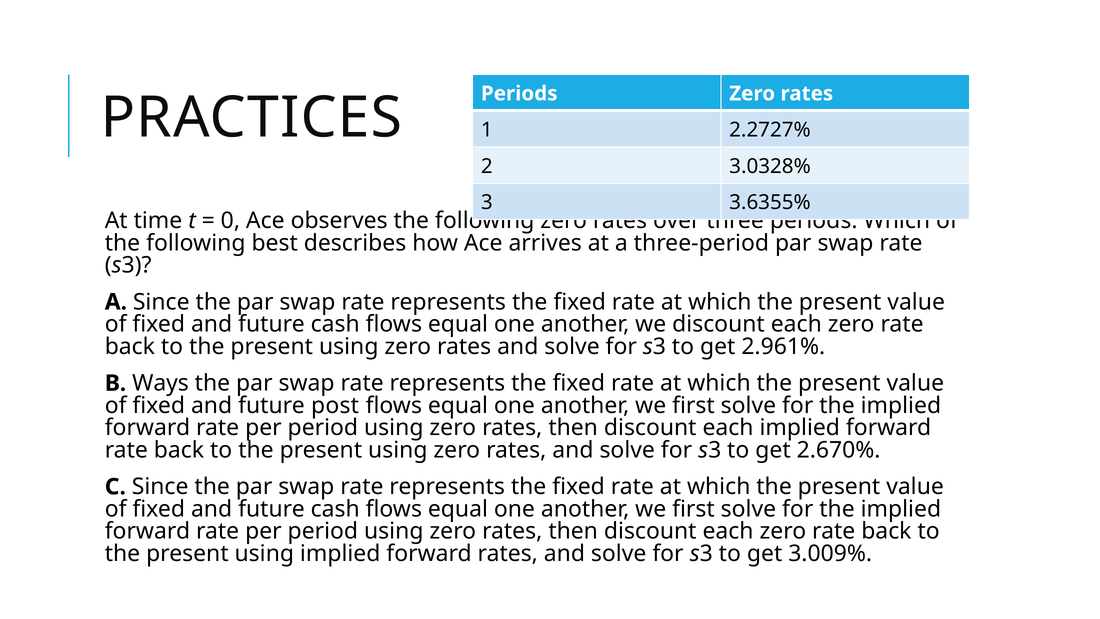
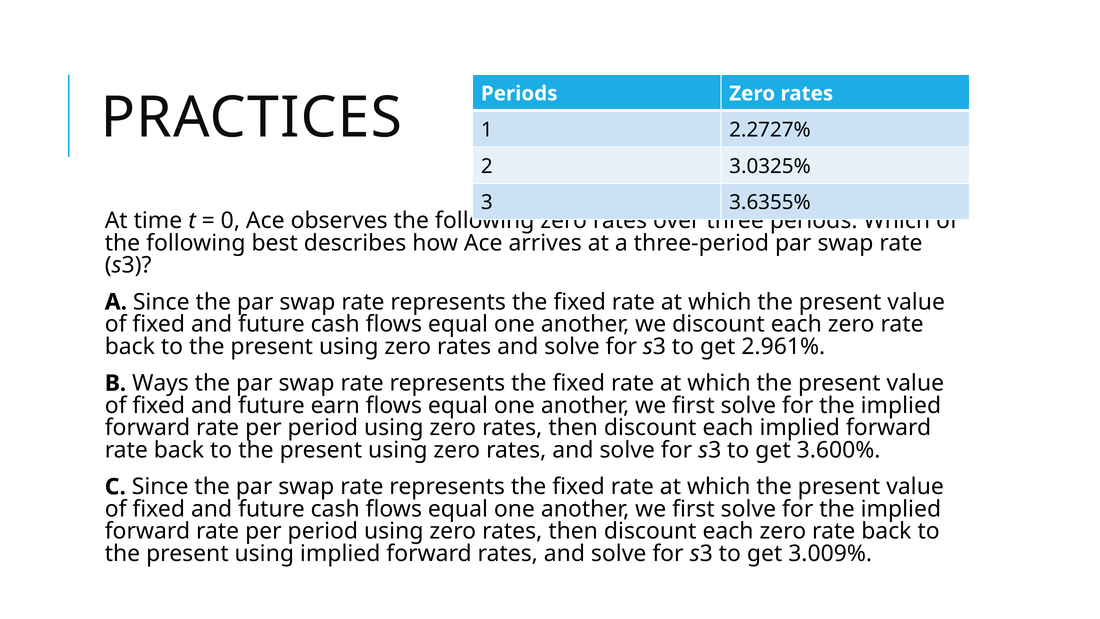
3.0328%: 3.0328% -> 3.0325%
post: post -> earn
2.670%: 2.670% -> 3.600%
